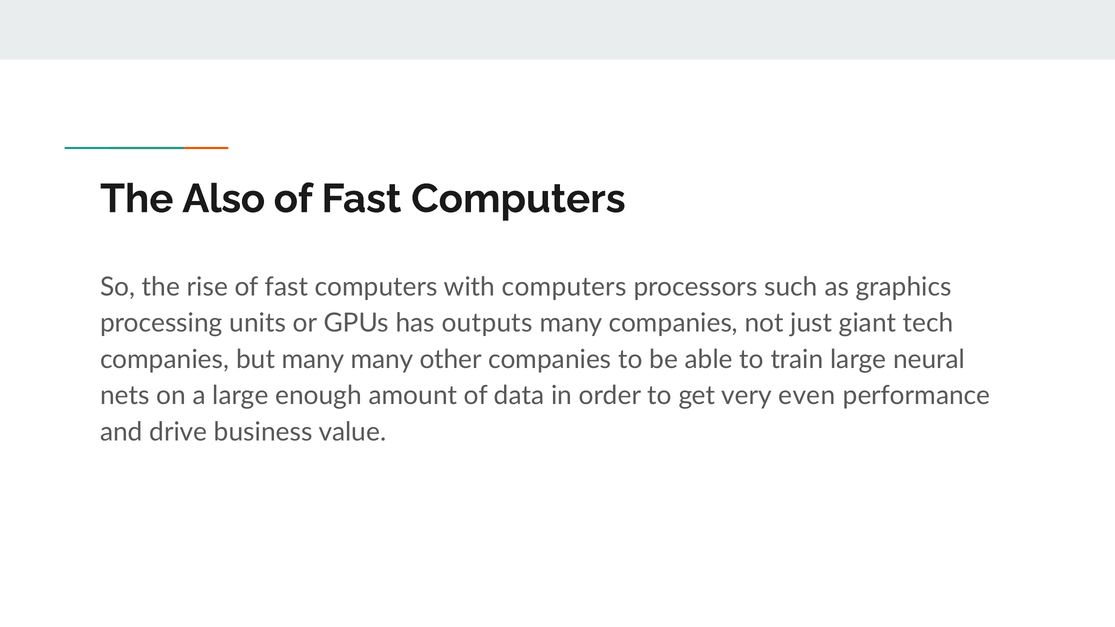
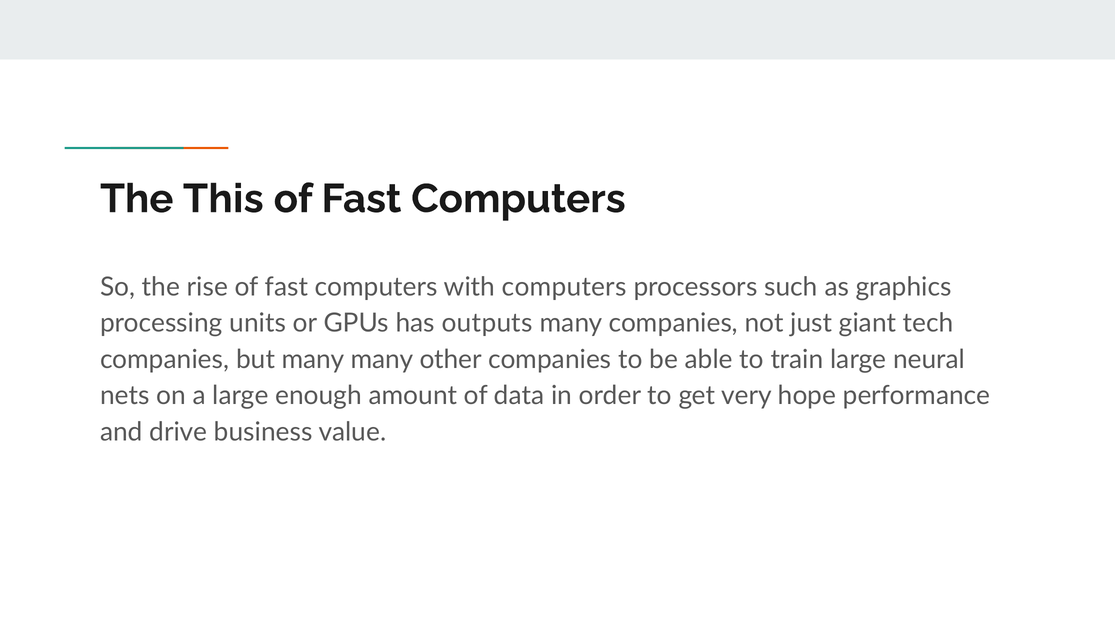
Also: Also -> This
even: even -> hope
